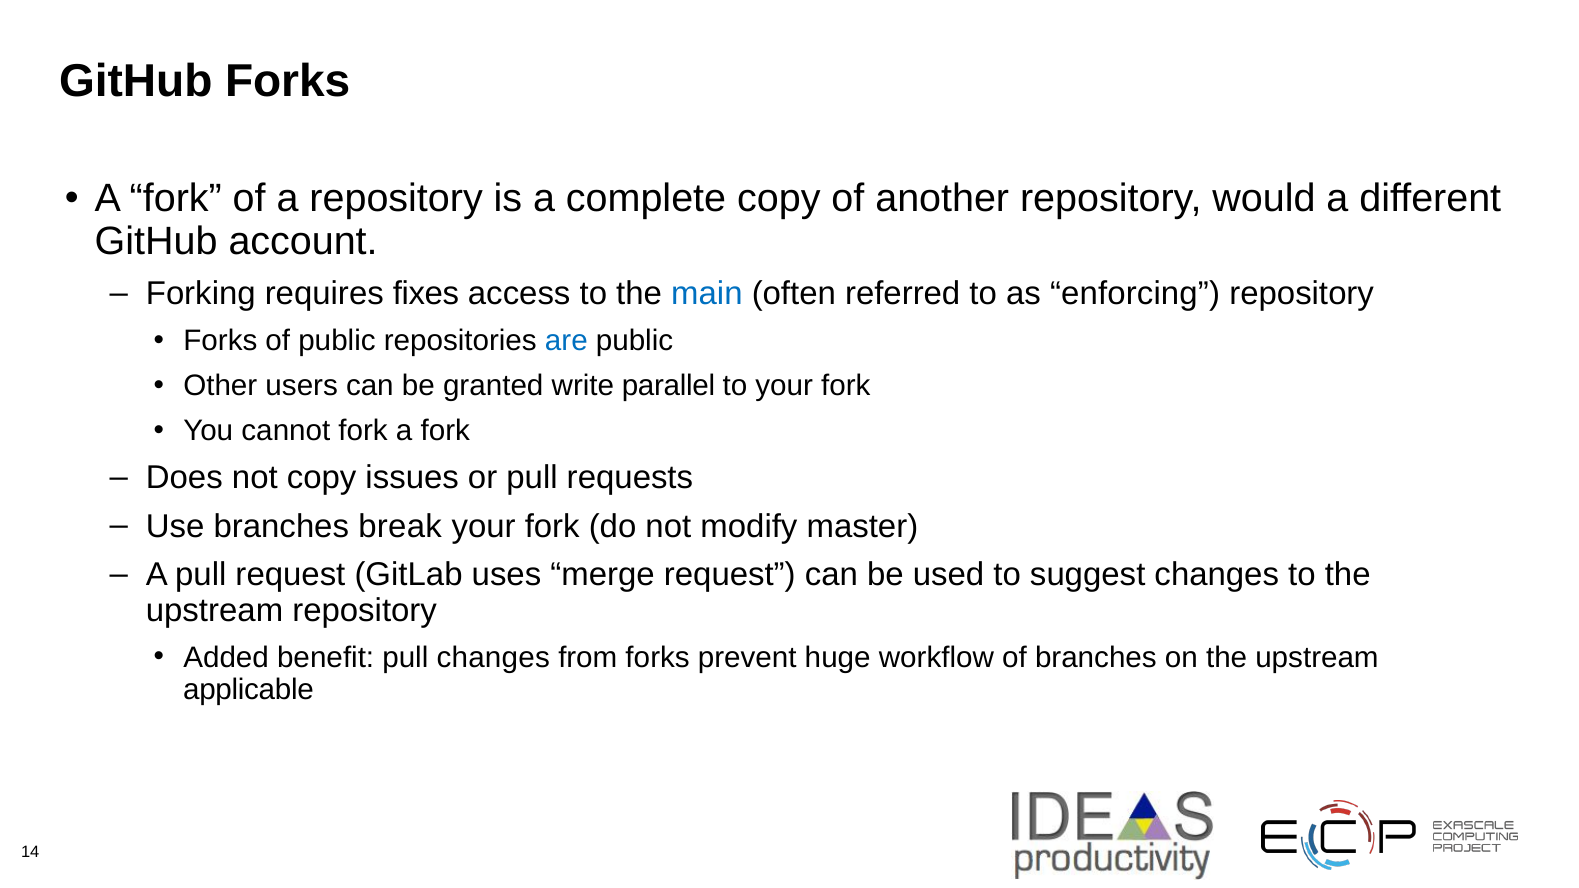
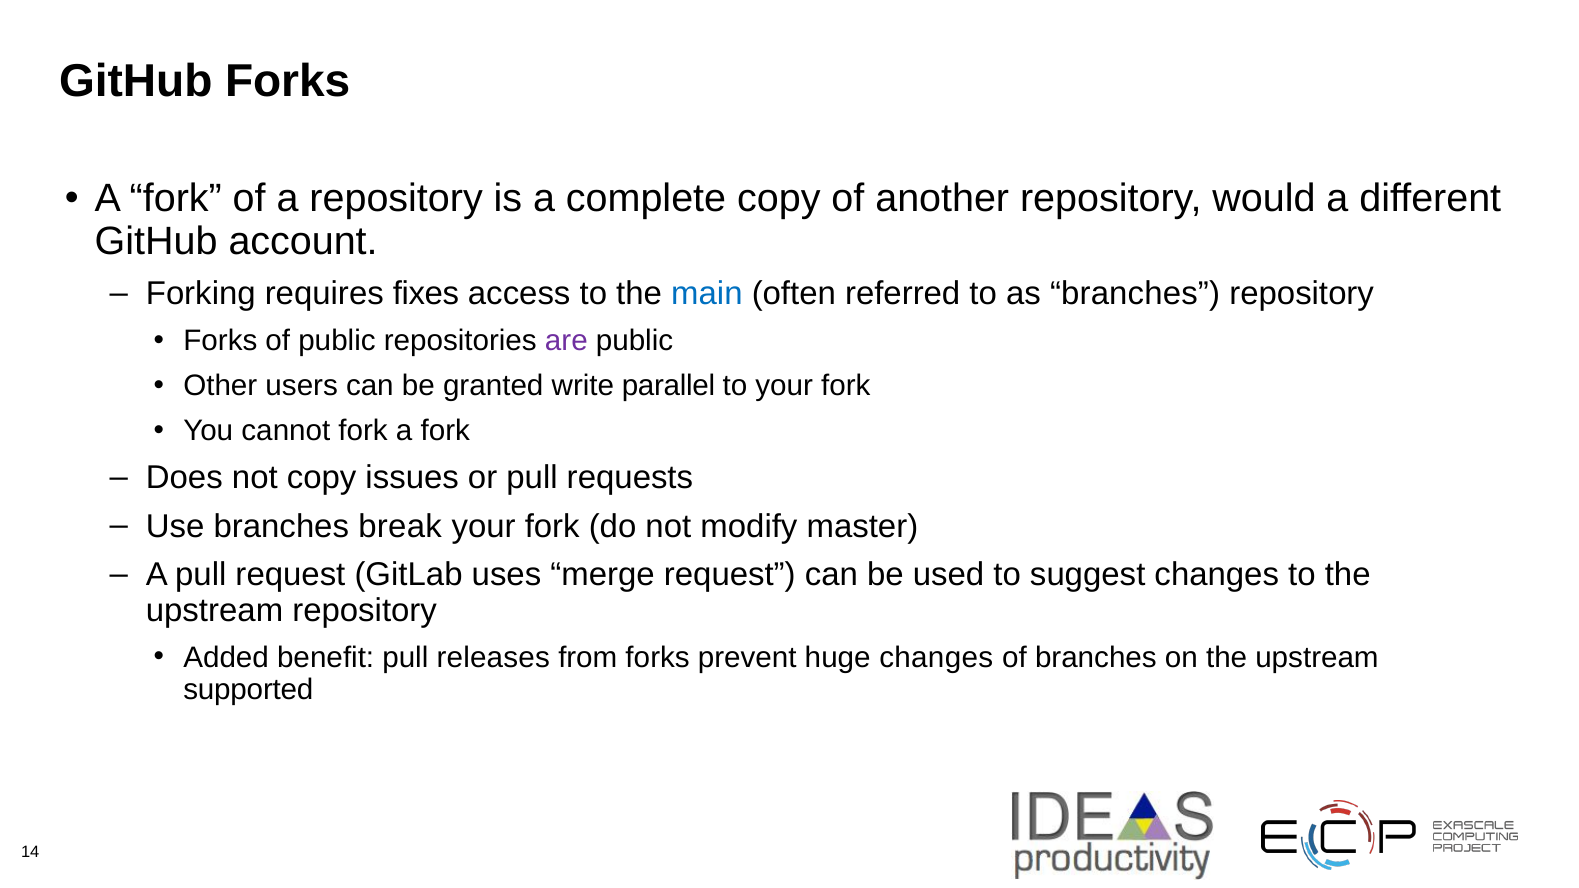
as enforcing: enforcing -> branches
are colour: blue -> purple
pull changes: changes -> releases
huge workflow: workflow -> changes
applicable: applicable -> supported
